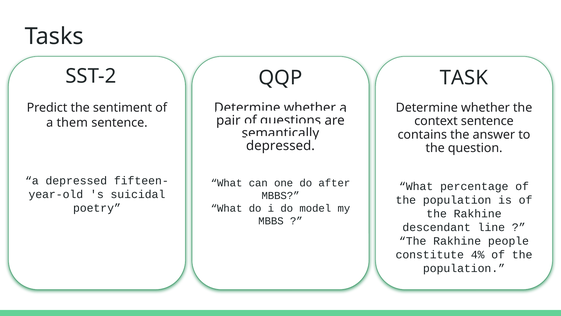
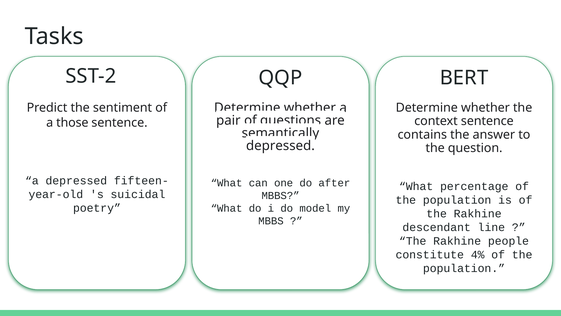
TASK: TASK -> BERT
them: them -> those
